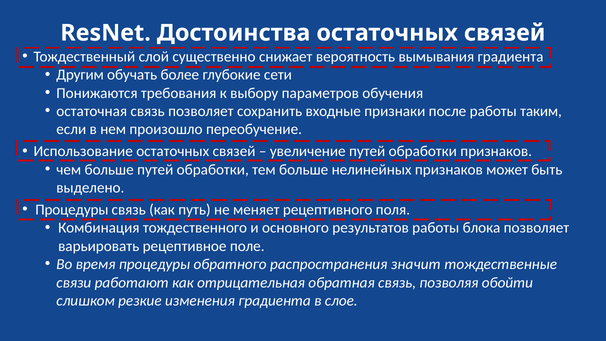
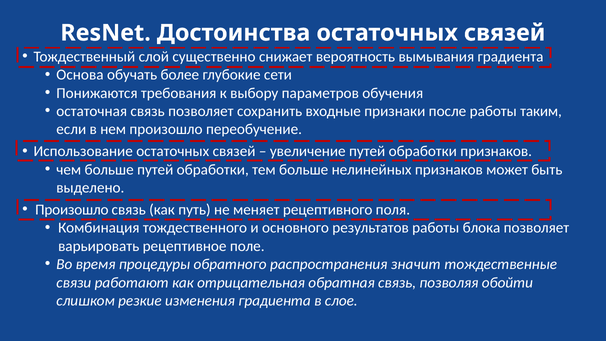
Другим: Другим -> Основа
Процедуры at (72, 210): Процедуры -> Произошло
